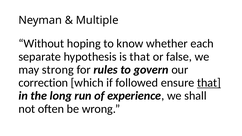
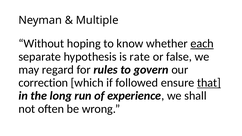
each underline: none -> present
is that: that -> rate
strong: strong -> regard
